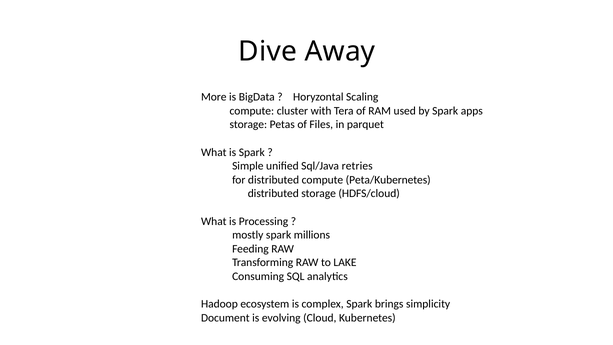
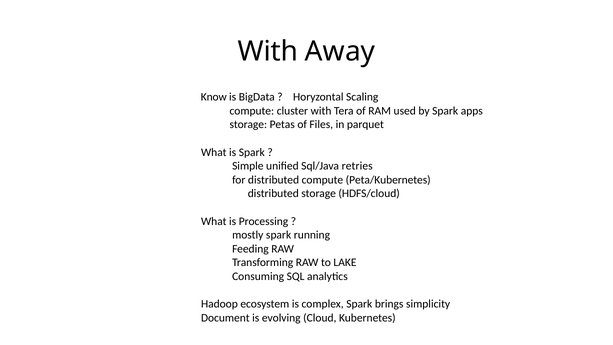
Dive at (268, 51): Dive -> With
More: More -> Know
millions: millions -> running
